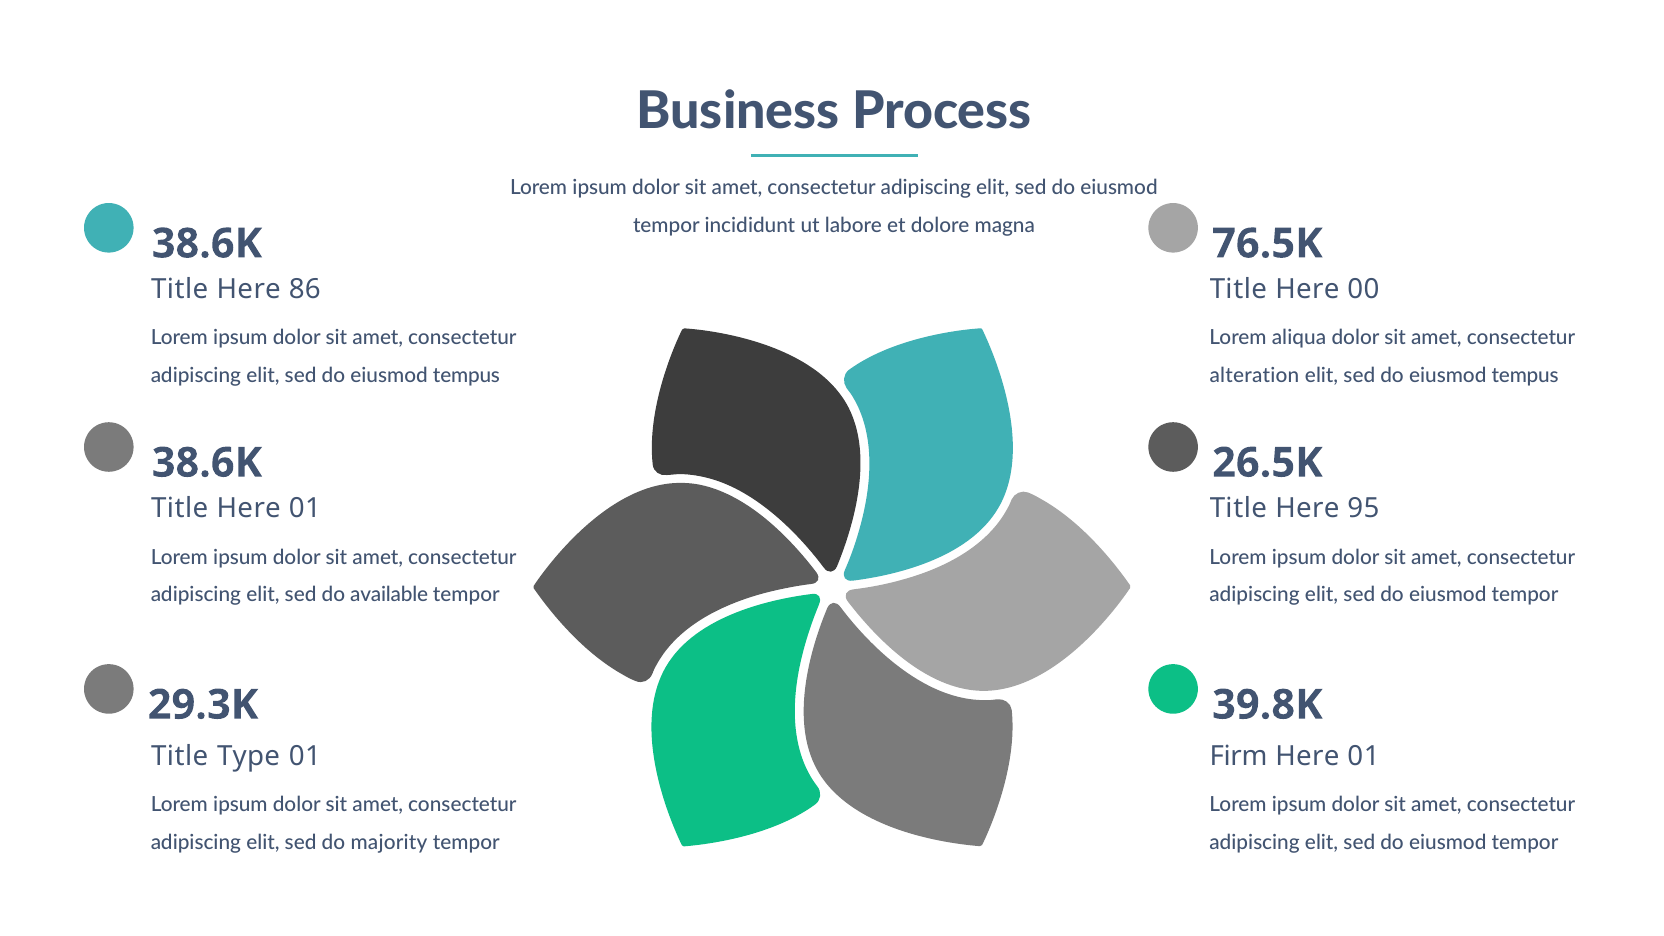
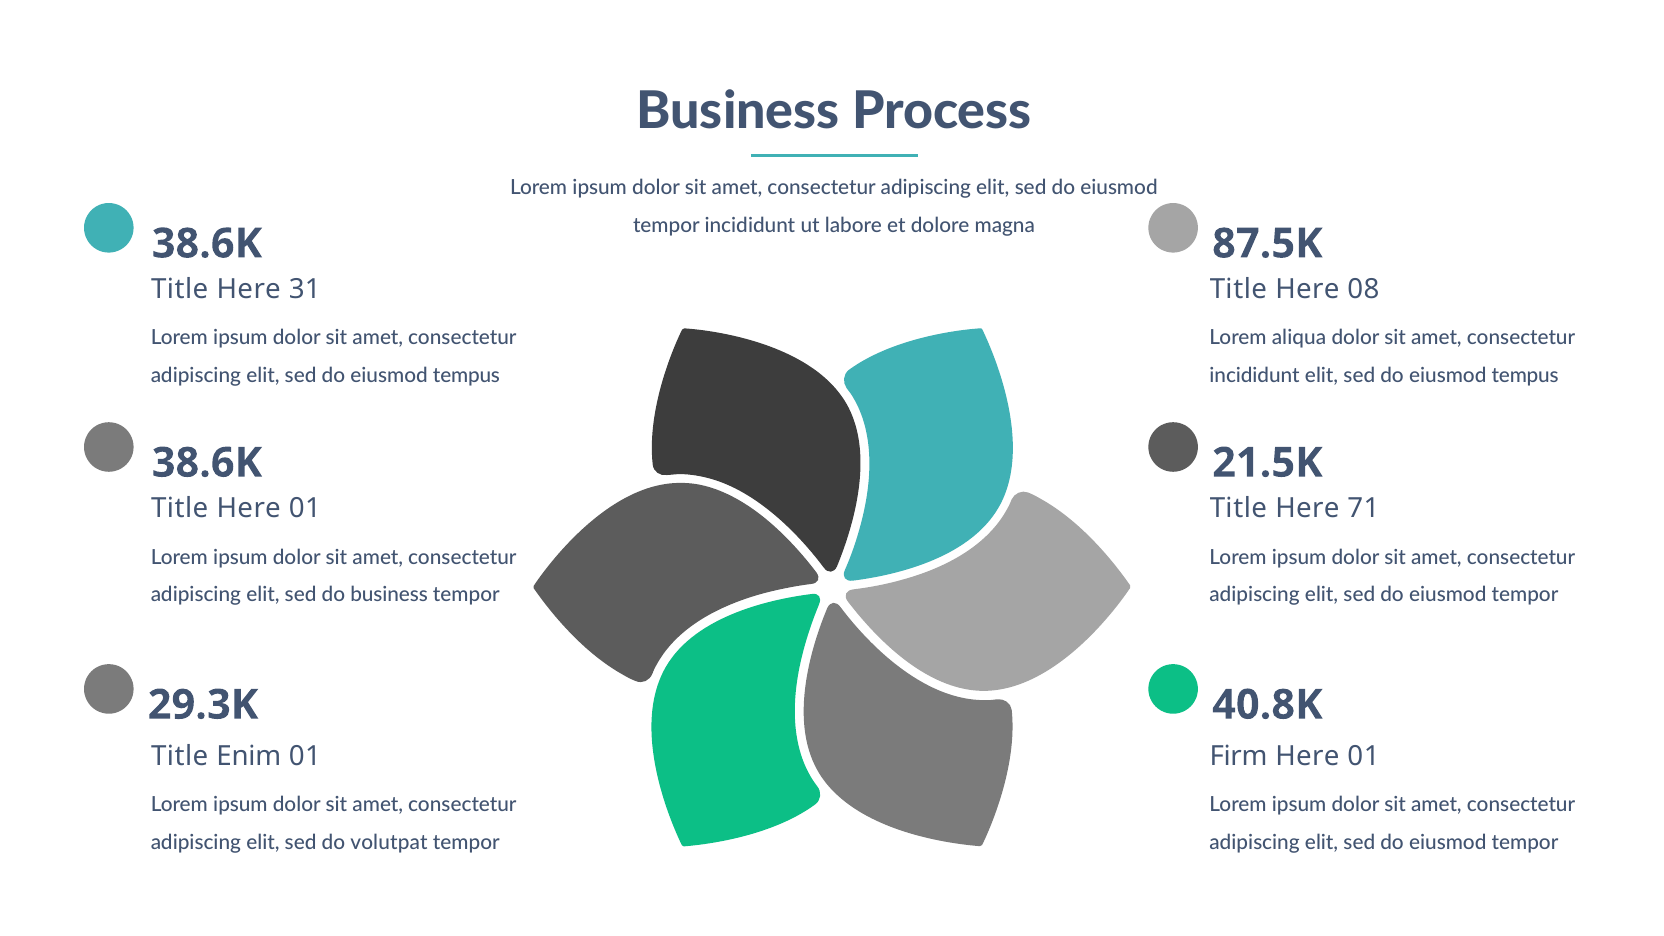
76.5K: 76.5K -> 87.5K
86: 86 -> 31
00: 00 -> 08
alteration at (1254, 375): alteration -> incididunt
26.5K: 26.5K -> 21.5K
95: 95 -> 71
do available: available -> business
39.8K: 39.8K -> 40.8K
Type: Type -> Enim
majority: majority -> volutpat
